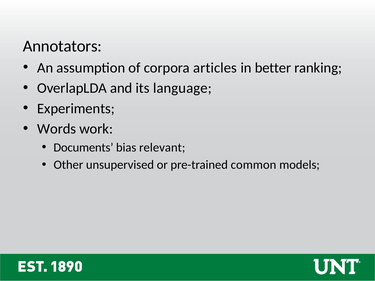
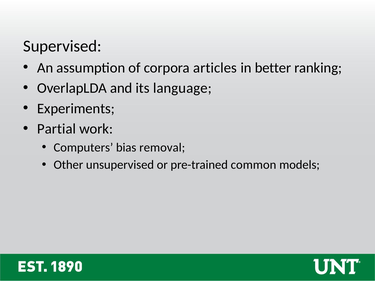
Annotators: Annotators -> Supervised
Words: Words -> Partial
Documents: Documents -> Computers
relevant: relevant -> removal
